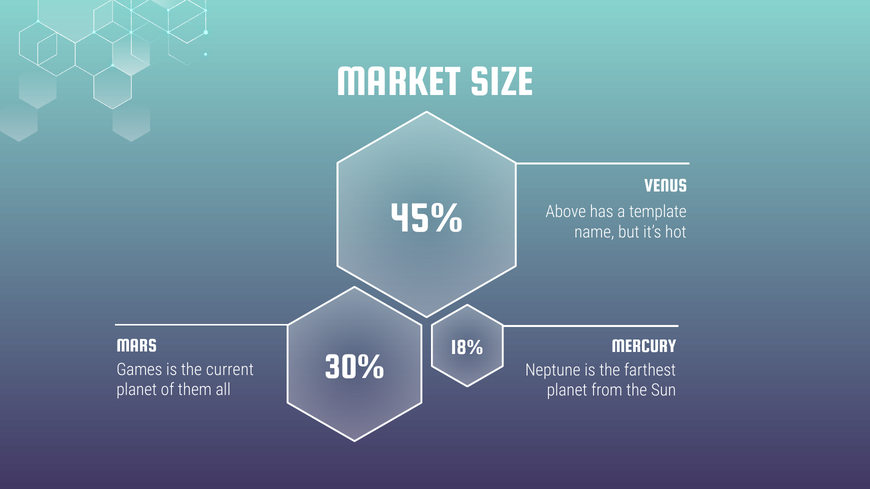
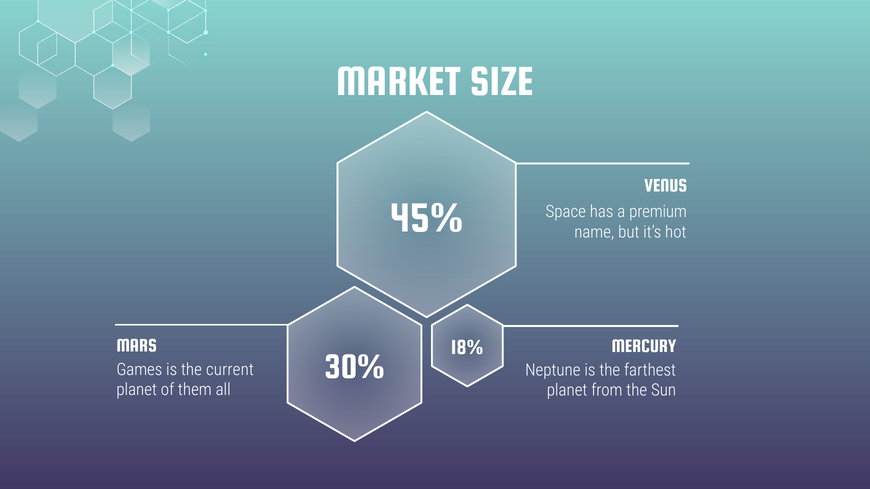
Above: Above -> Space
template: template -> premium
